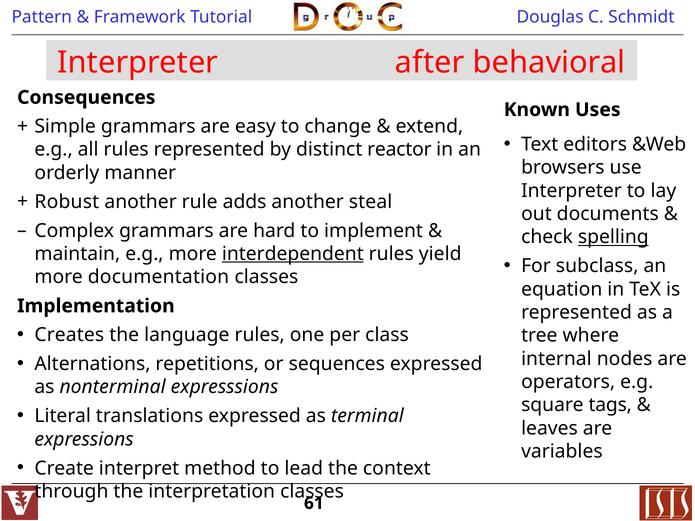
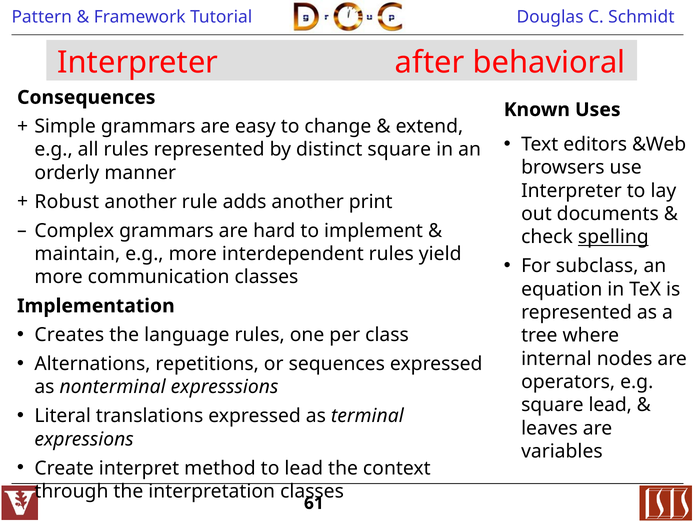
distinct reactor: reactor -> square
steal: steal -> print
interdependent underline: present -> none
documentation: documentation -> communication
square tags: tags -> lead
